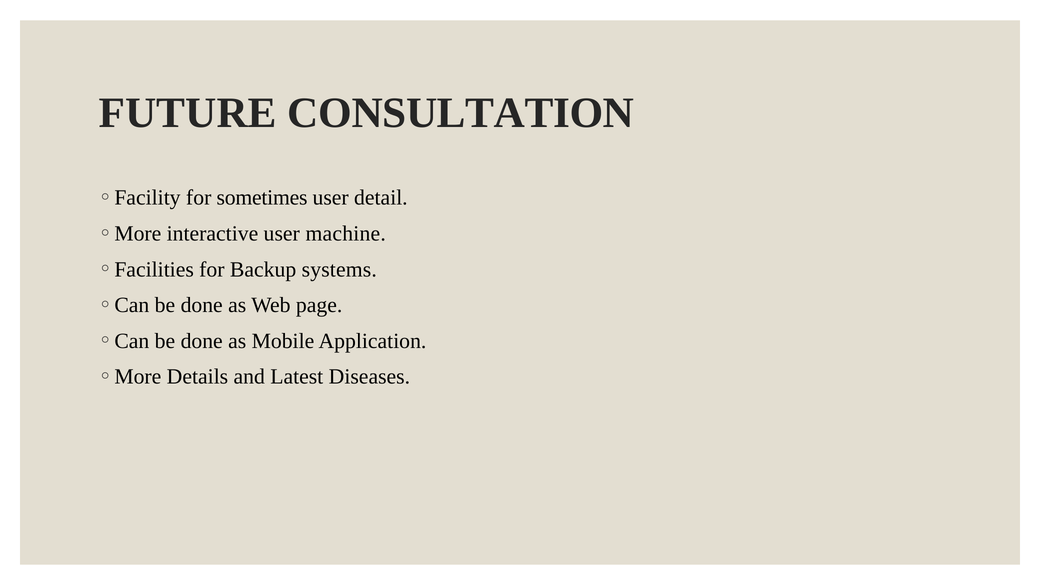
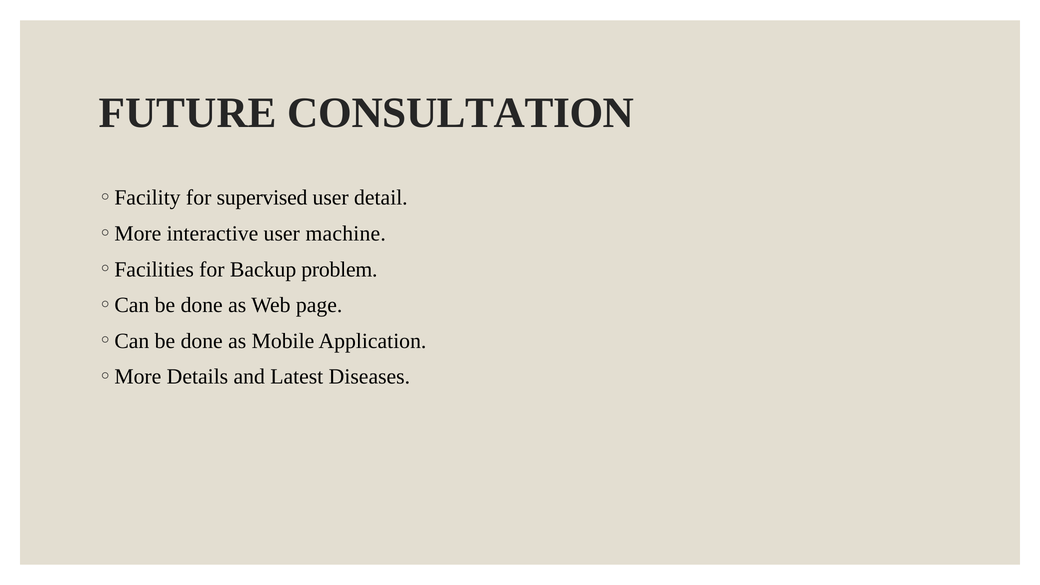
sometimes: sometimes -> supervised
systems: systems -> problem
